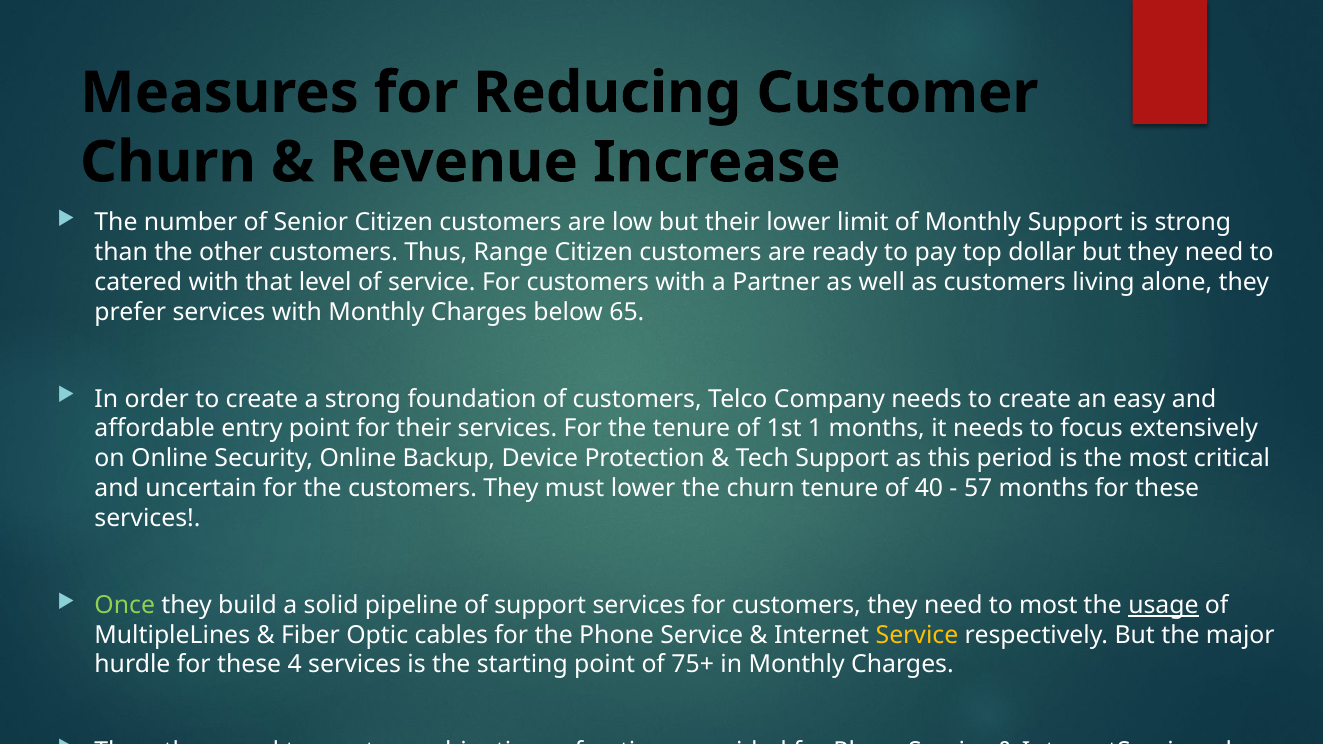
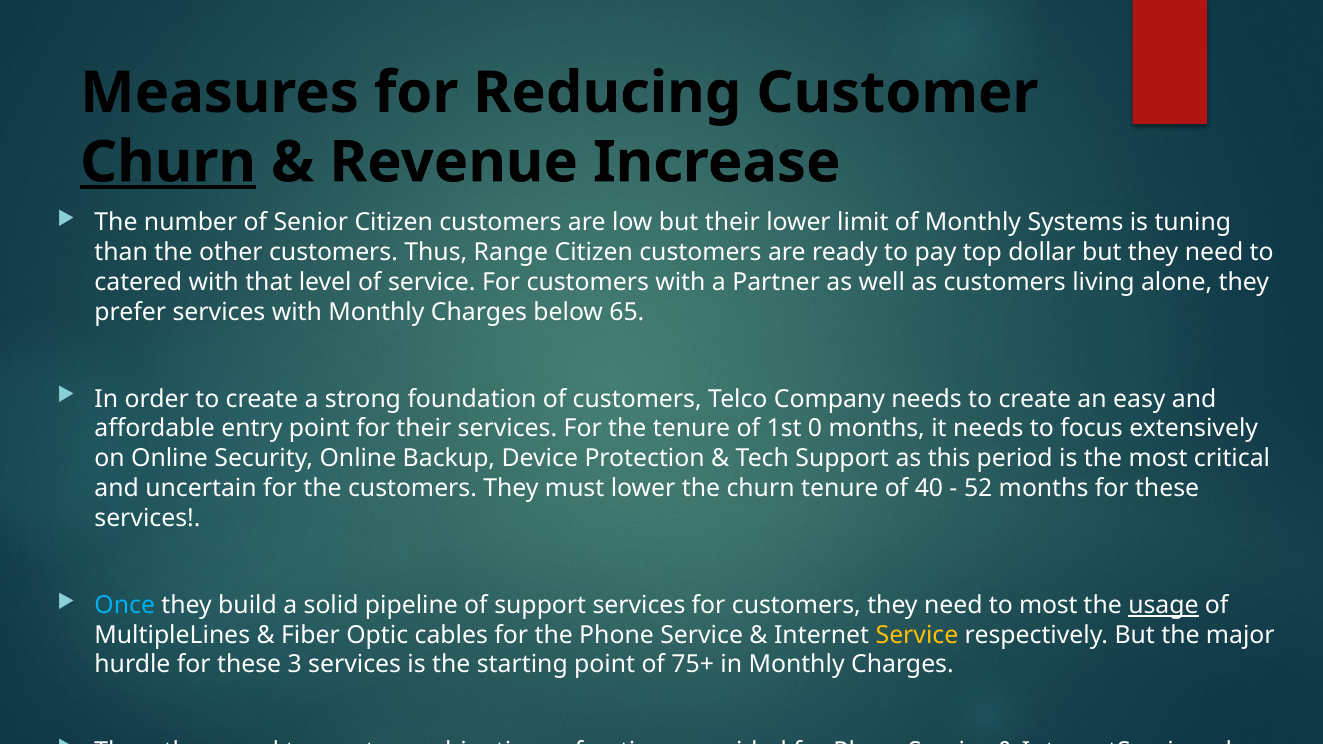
Churn at (168, 162) underline: none -> present
Monthly Support: Support -> Systems
is strong: strong -> tuning
1: 1 -> 0
57: 57 -> 52
Once colour: light green -> light blue
4: 4 -> 3
